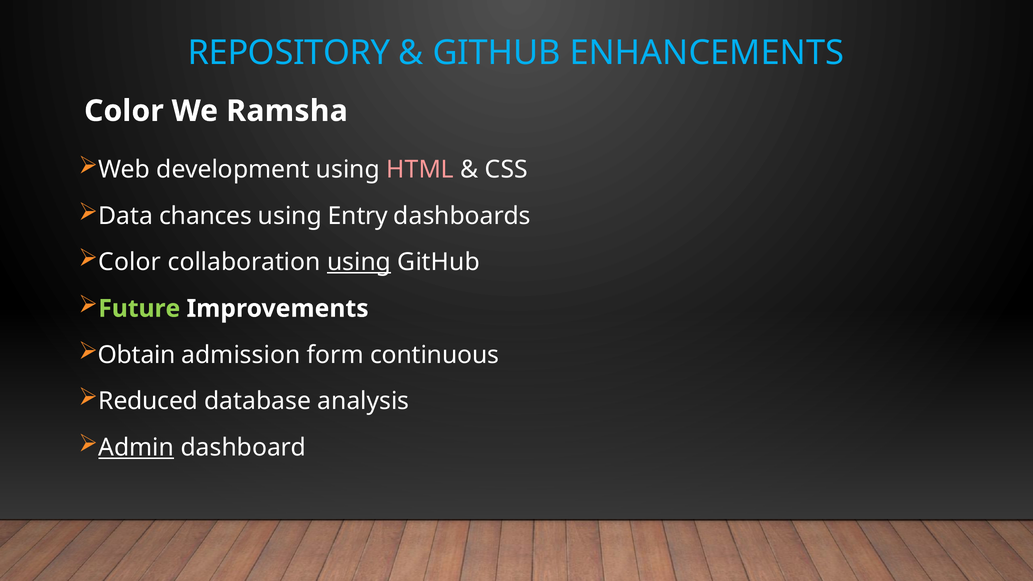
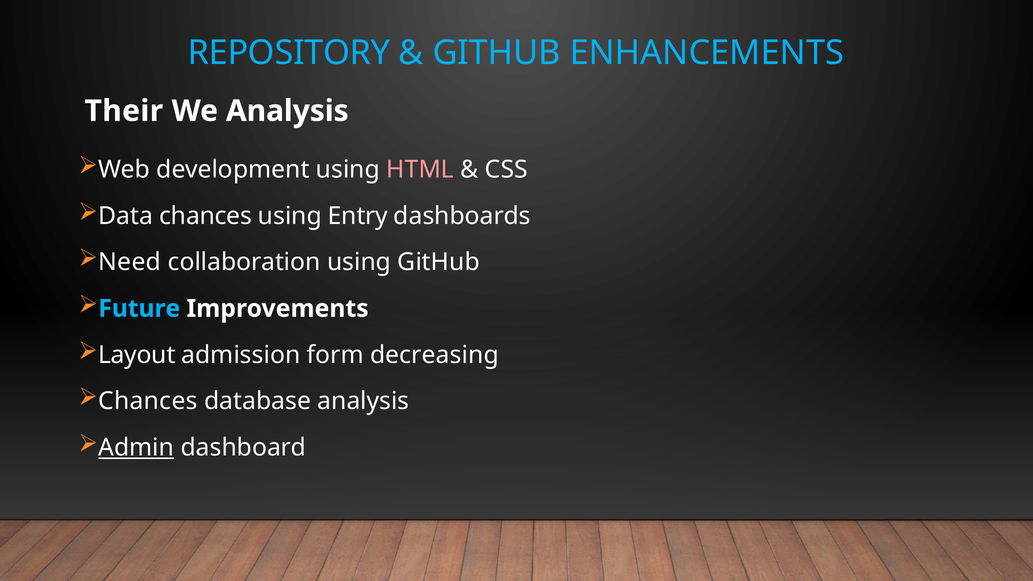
Color at (124, 111): Color -> Their
We Ramsha: Ramsha -> Analysis
Color at (130, 262): Color -> Need
using at (359, 262) underline: present -> none
Future colour: light green -> light blue
Obtain: Obtain -> Layout
continuous: continuous -> decreasing
Reduced at (148, 401): Reduced -> Chances
